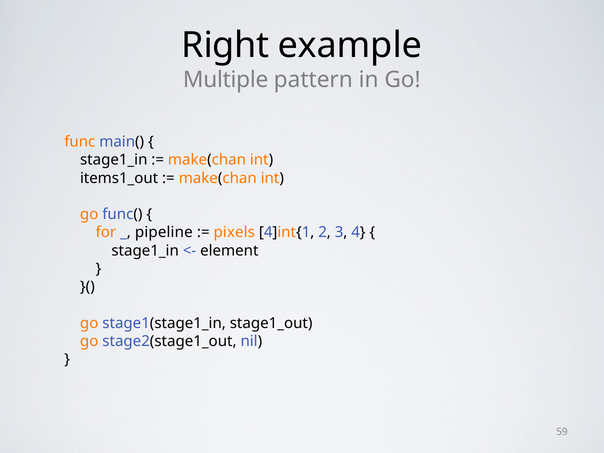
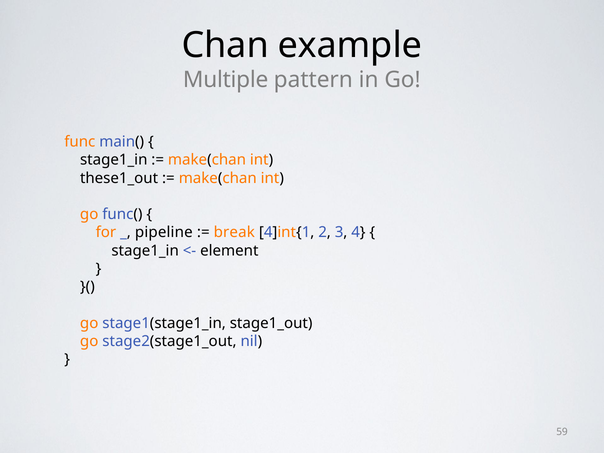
Right: Right -> Chan
items1_out: items1_out -> these1_out
pixels: pixels -> break
